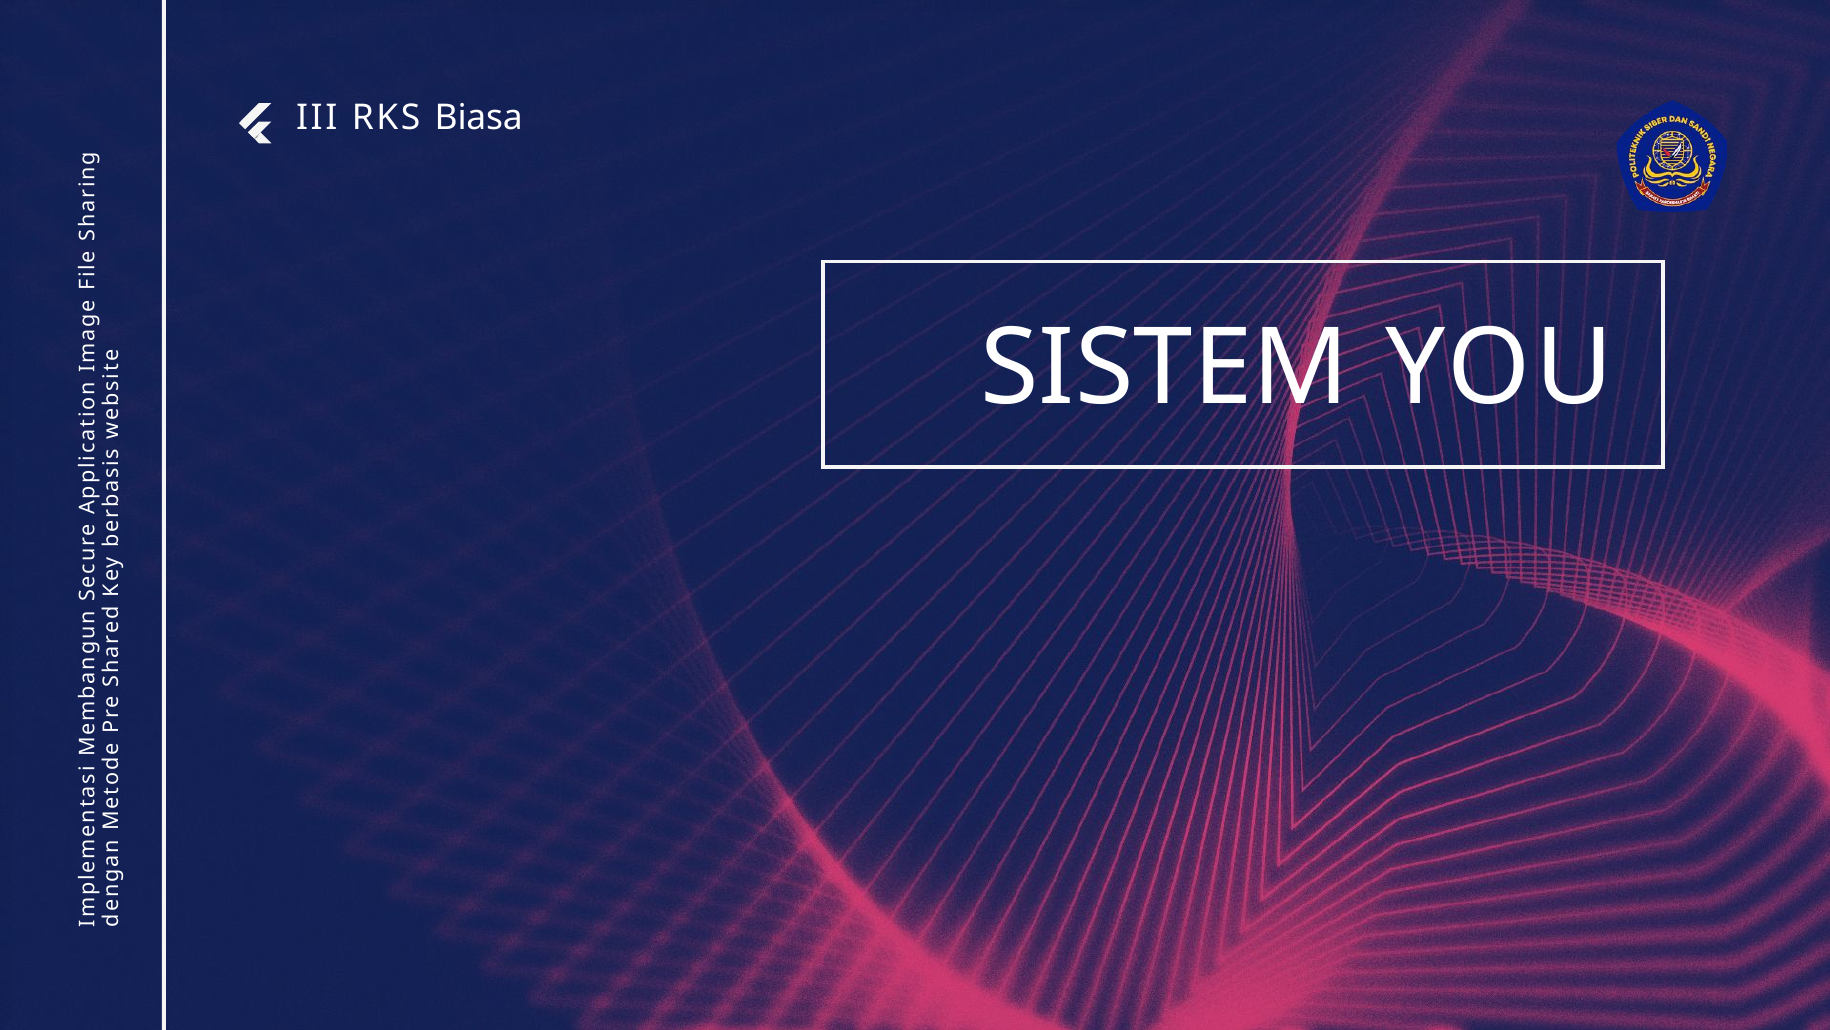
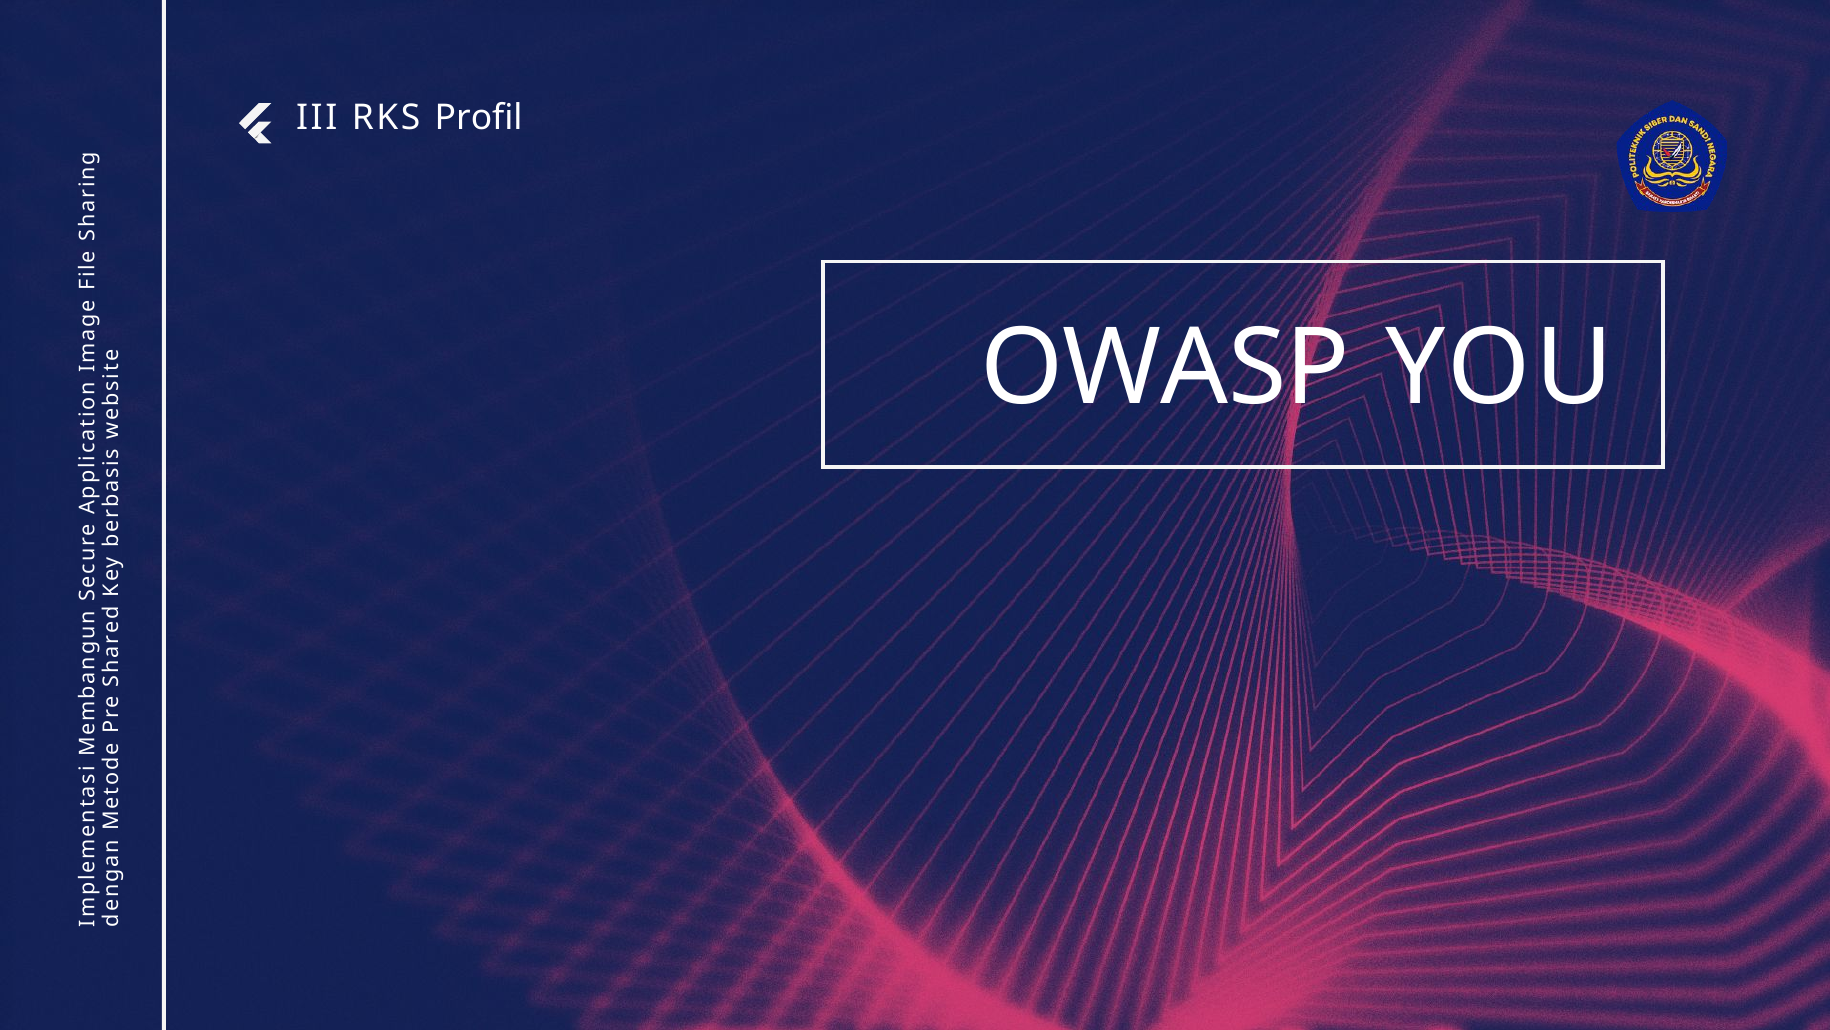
Biasa: Biasa -> Profil
SISTEM: SISTEM -> OWASP
